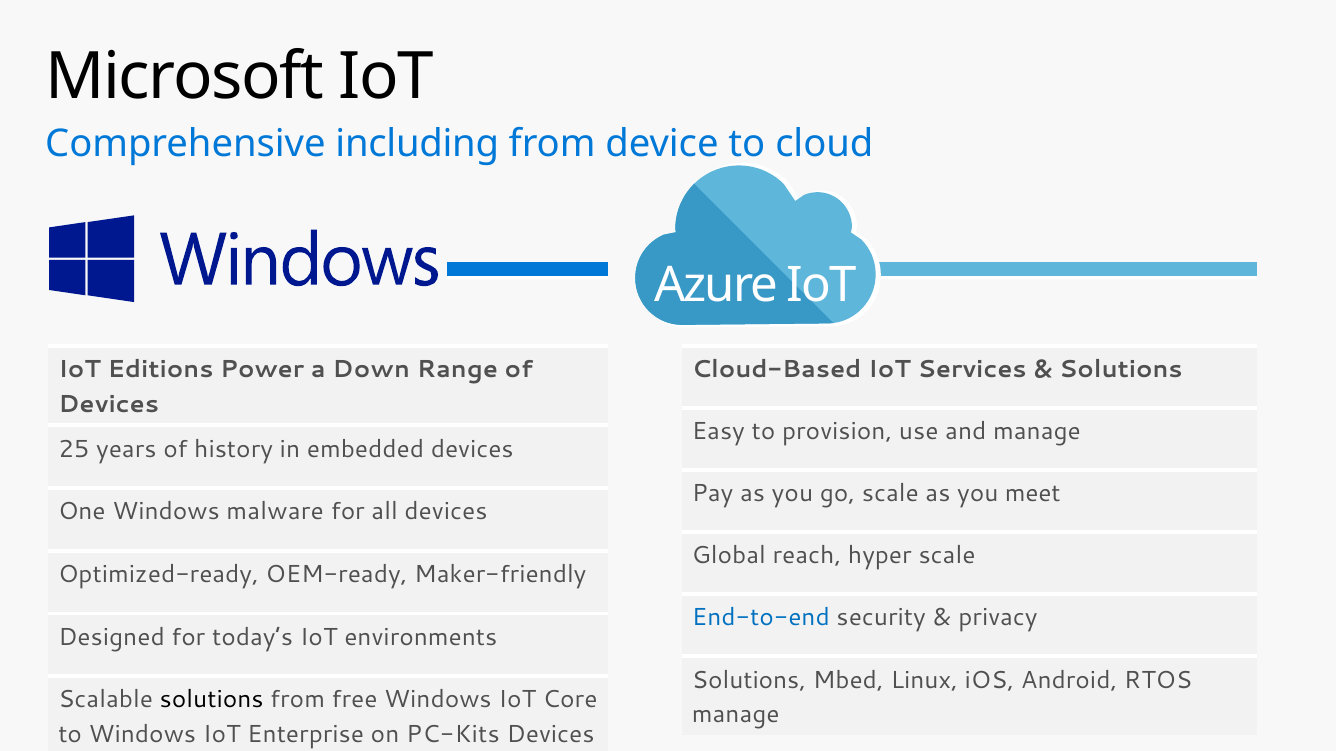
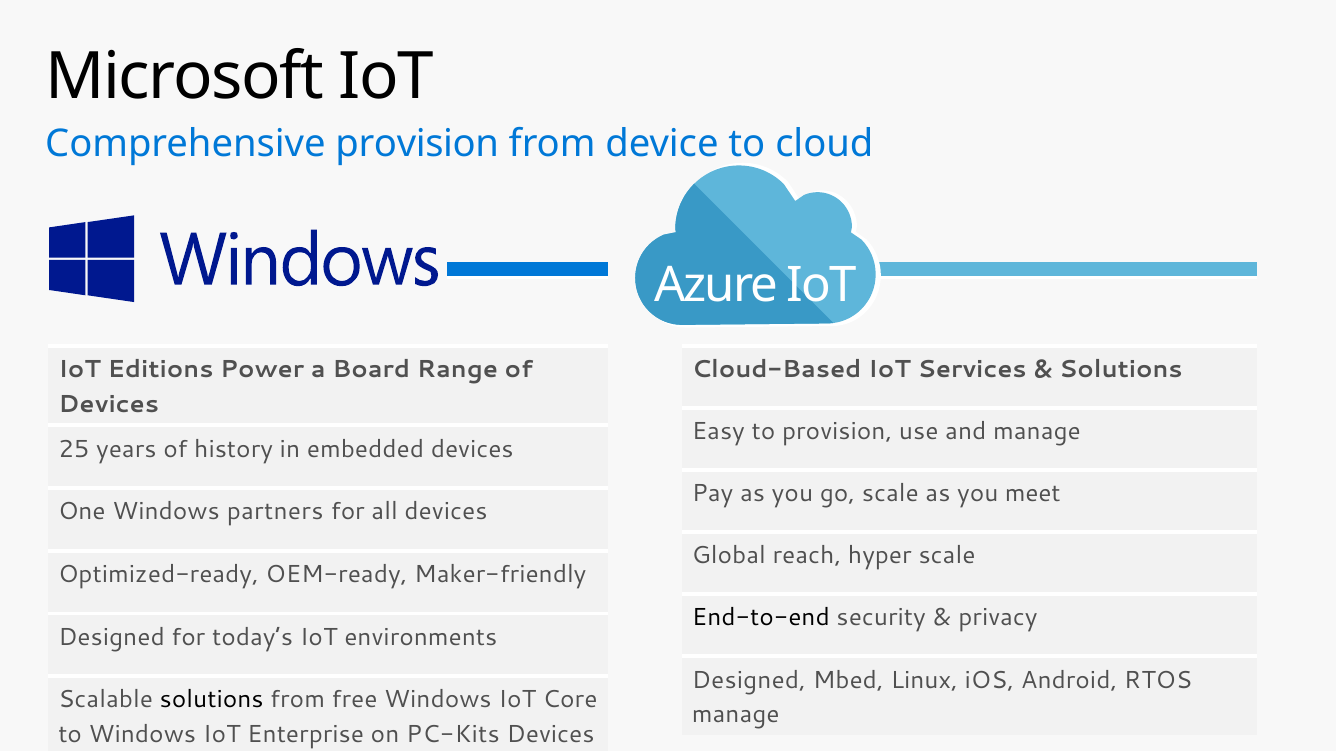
Comprehensive including: including -> provision
Down: Down -> Board
malware: malware -> partners
End-to-end colour: blue -> black
Solutions at (749, 680): Solutions -> Designed
